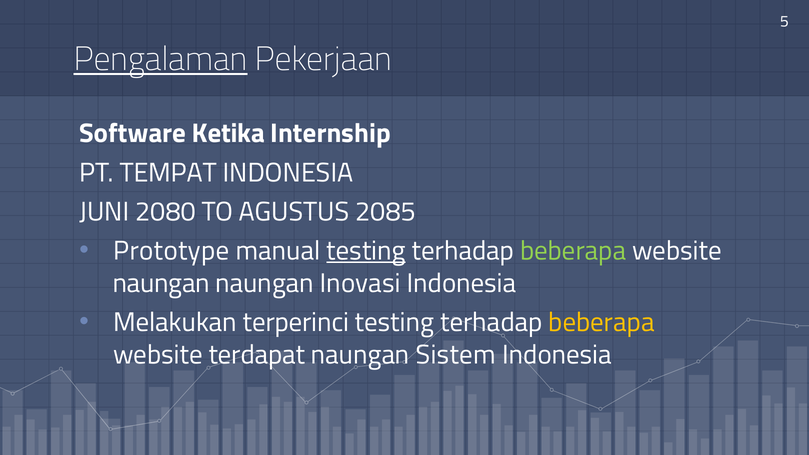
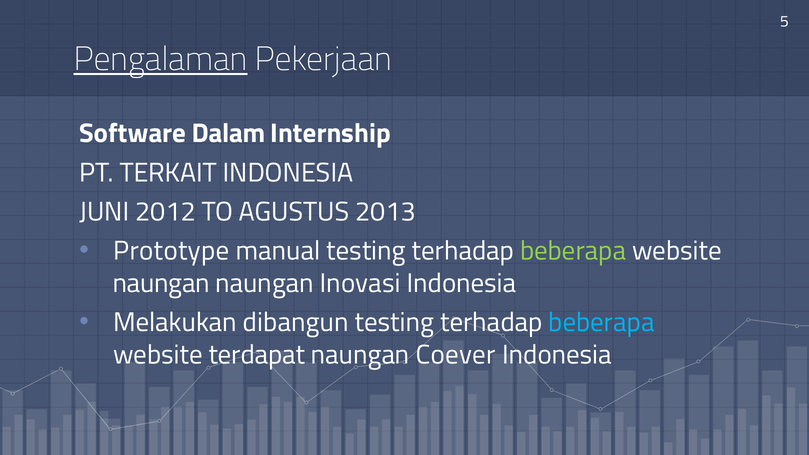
Ketika: Ketika -> Dalam
TEMPAT: TEMPAT -> TERKAIT
2080: 2080 -> 2012
2085: 2085 -> 2013
testing at (366, 251) underline: present -> none
terperinci: terperinci -> dibangun
beberapa at (601, 322) colour: yellow -> light blue
Sistem: Sistem -> Coever
